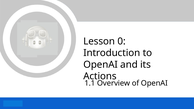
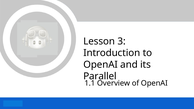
0: 0 -> 3
Actions: Actions -> Parallel
